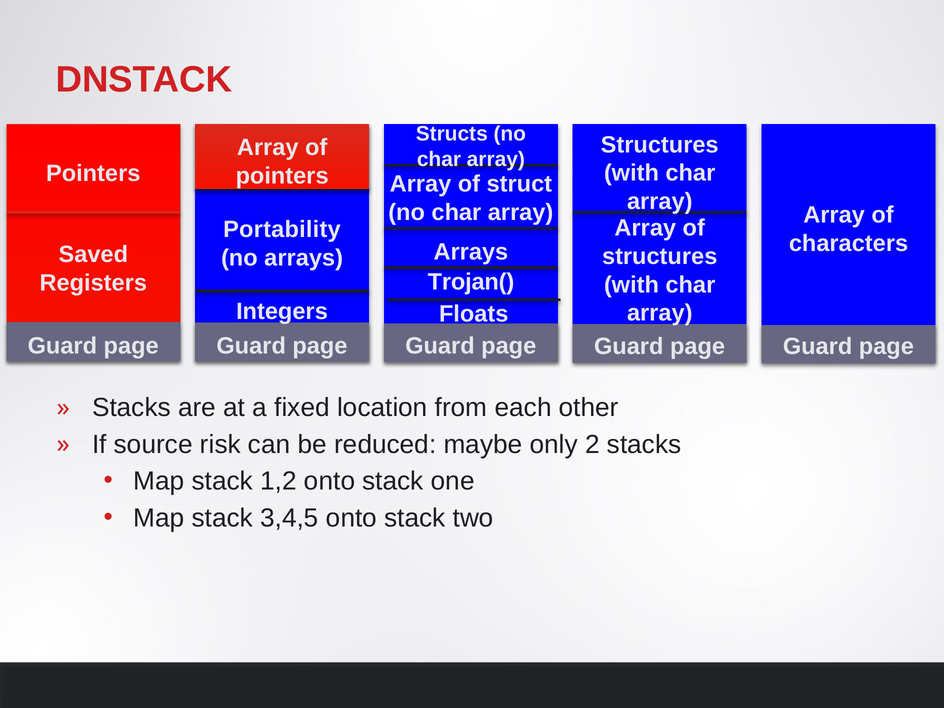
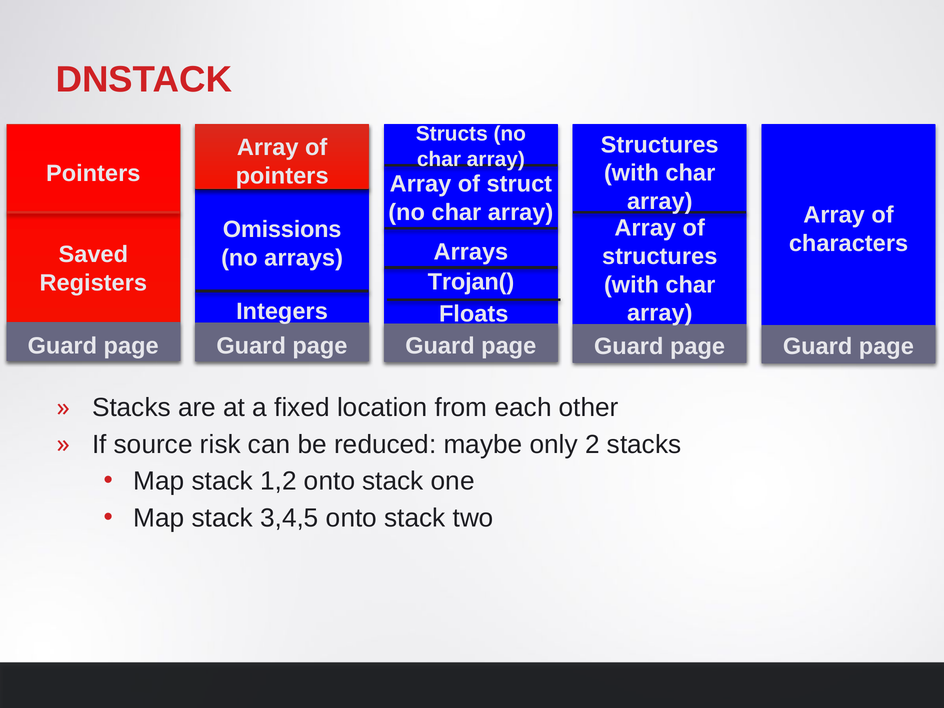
Portability: Portability -> Omissions
